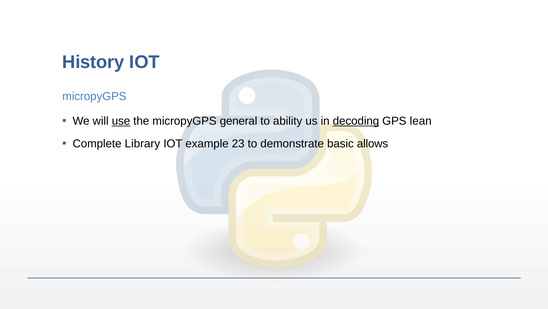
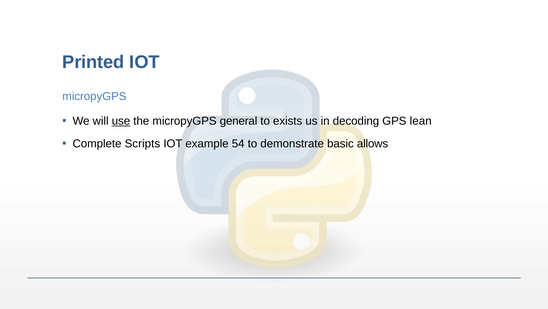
History: History -> Printed
ability: ability -> exists
decoding underline: present -> none
Library: Library -> Scripts
23: 23 -> 54
